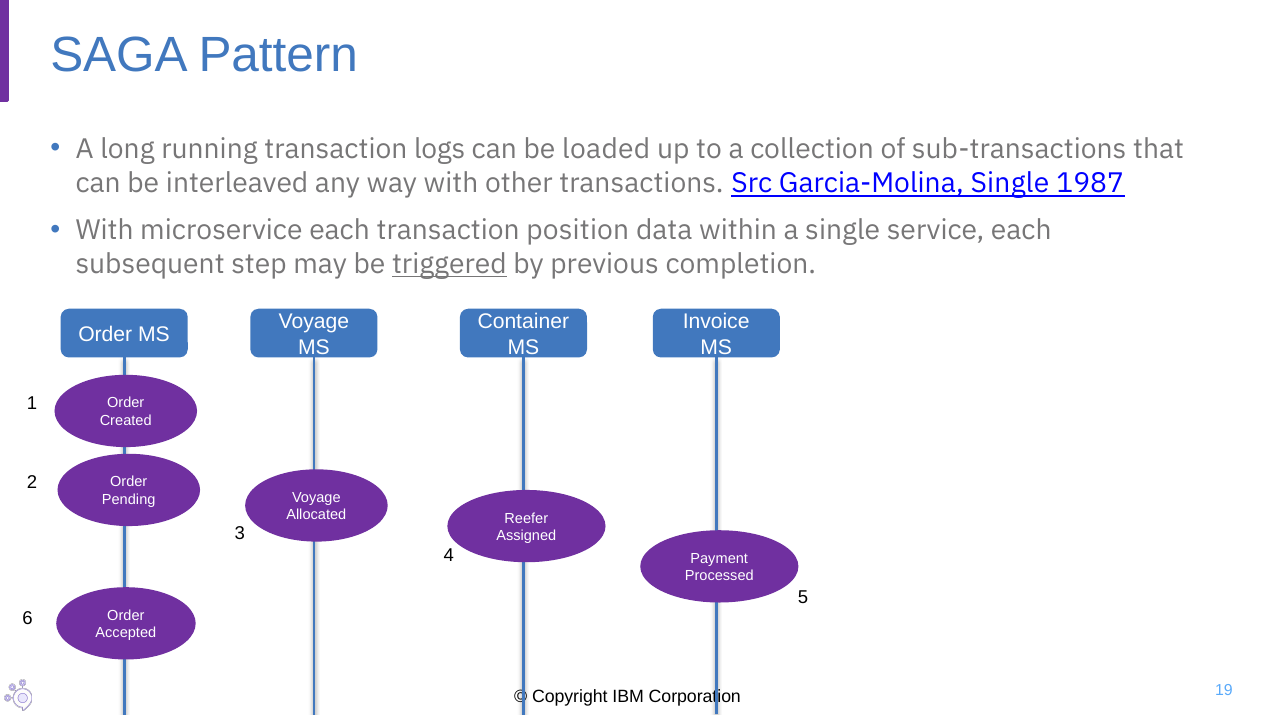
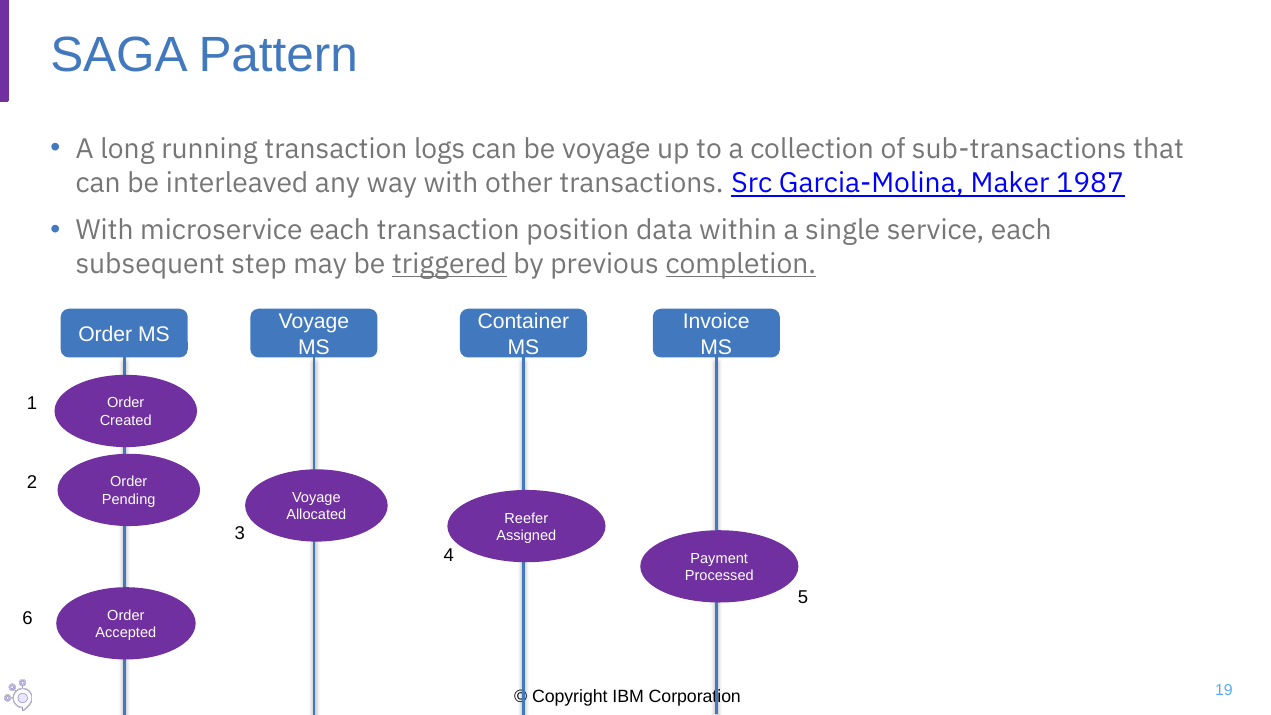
be loaded: loaded -> voyage
Garcia-Molina Single: Single -> Maker
completion underline: none -> present
